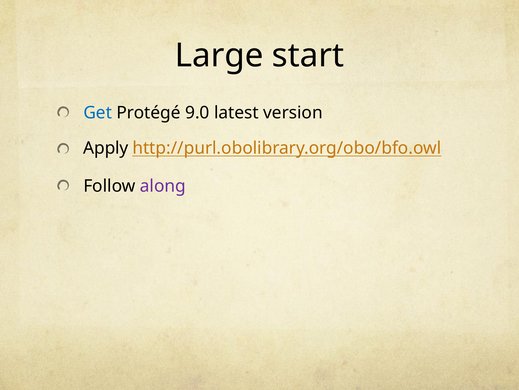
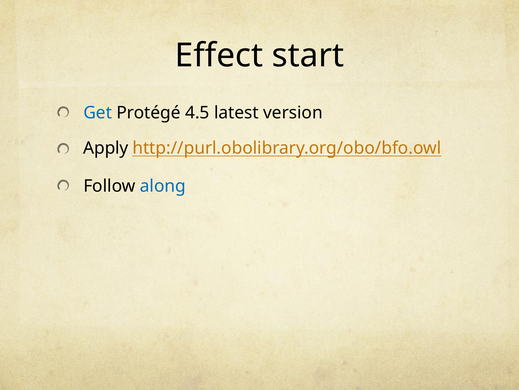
Large: Large -> Effect
9.0: 9.0 -> 4.5
along colour: purple -> blue
